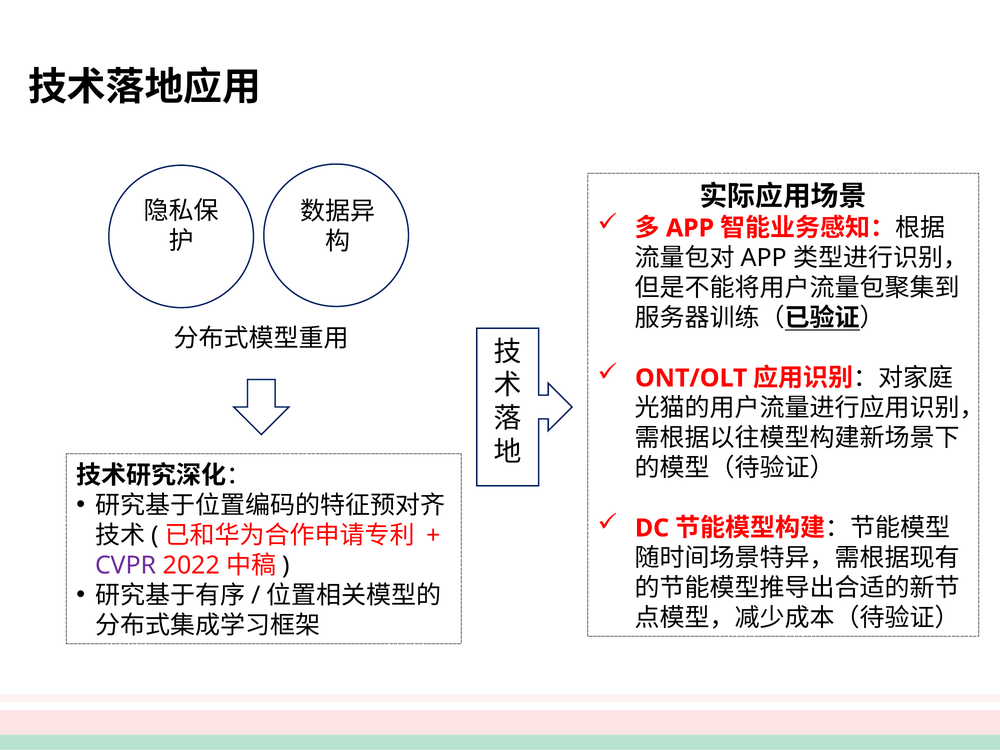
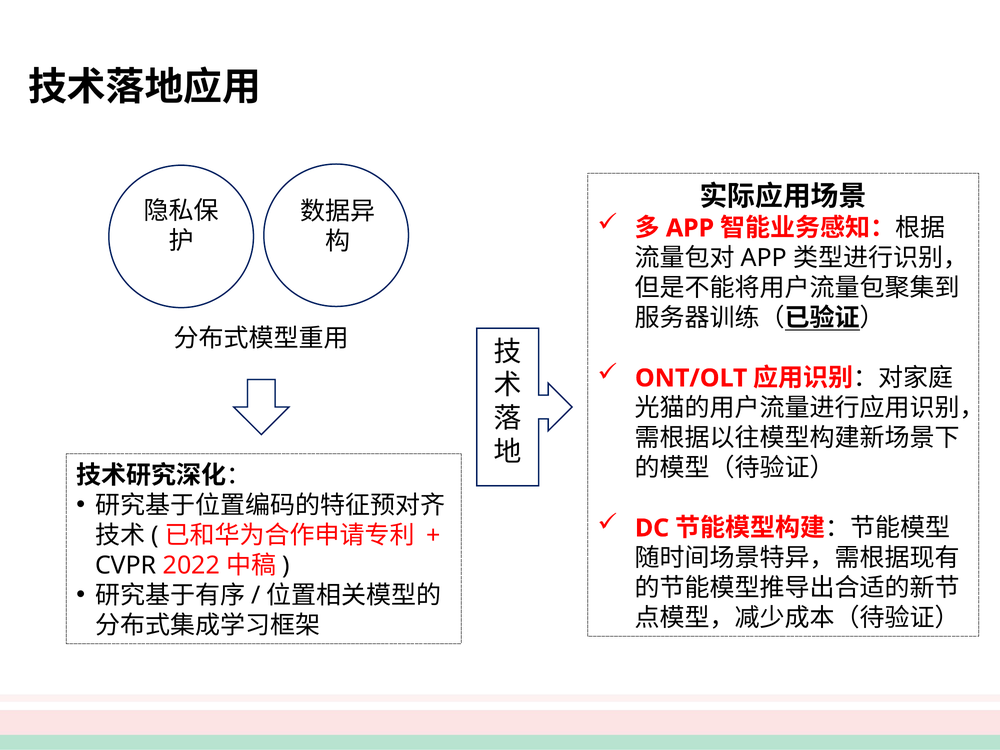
CVPR colour: purple -> black
